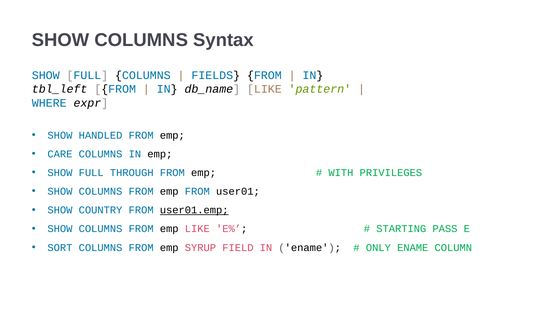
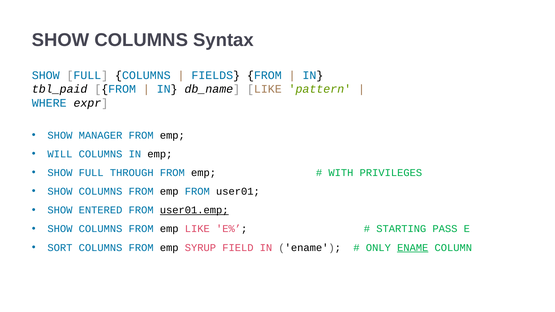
tbl_left: tbl_left -> tbl_paid
HANDLED: HANDLED -> MANAGER
CARE: CARE -> WILL
COUNTRY: COUNTRY -> ENTERED
ENAME at (413, 248) underline: none -> present
